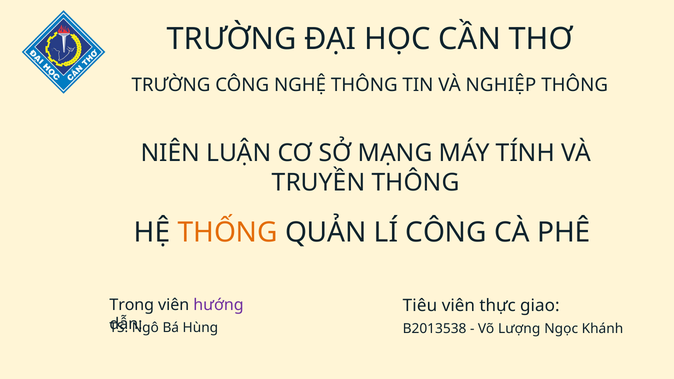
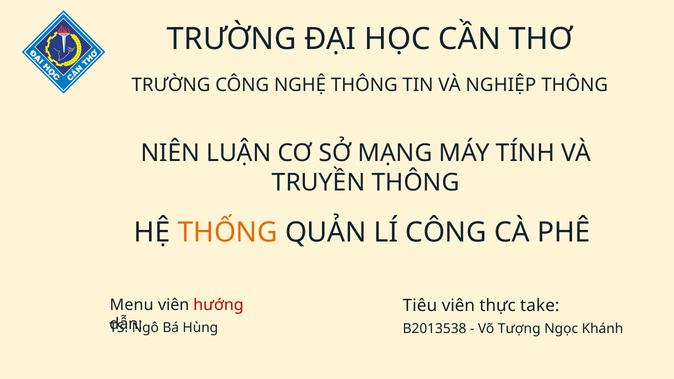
Trong: Trong -> Menu
hướng colour: purple -> red
giao: giao -> take
Lượng: Lượng -> Tượng
